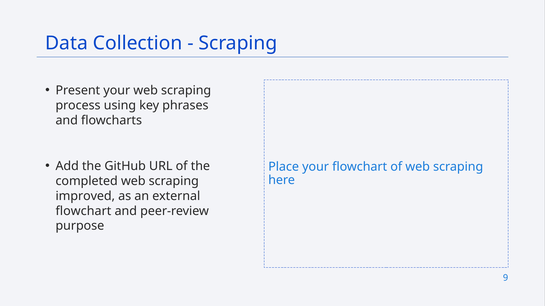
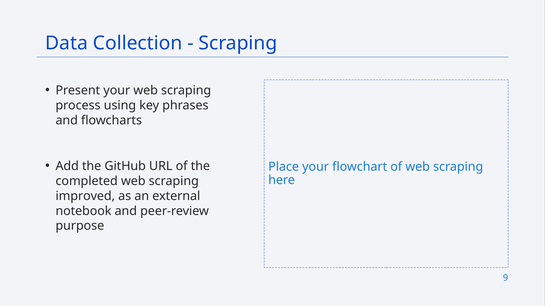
flowchart at (83, 211): flowchart -> notebook
